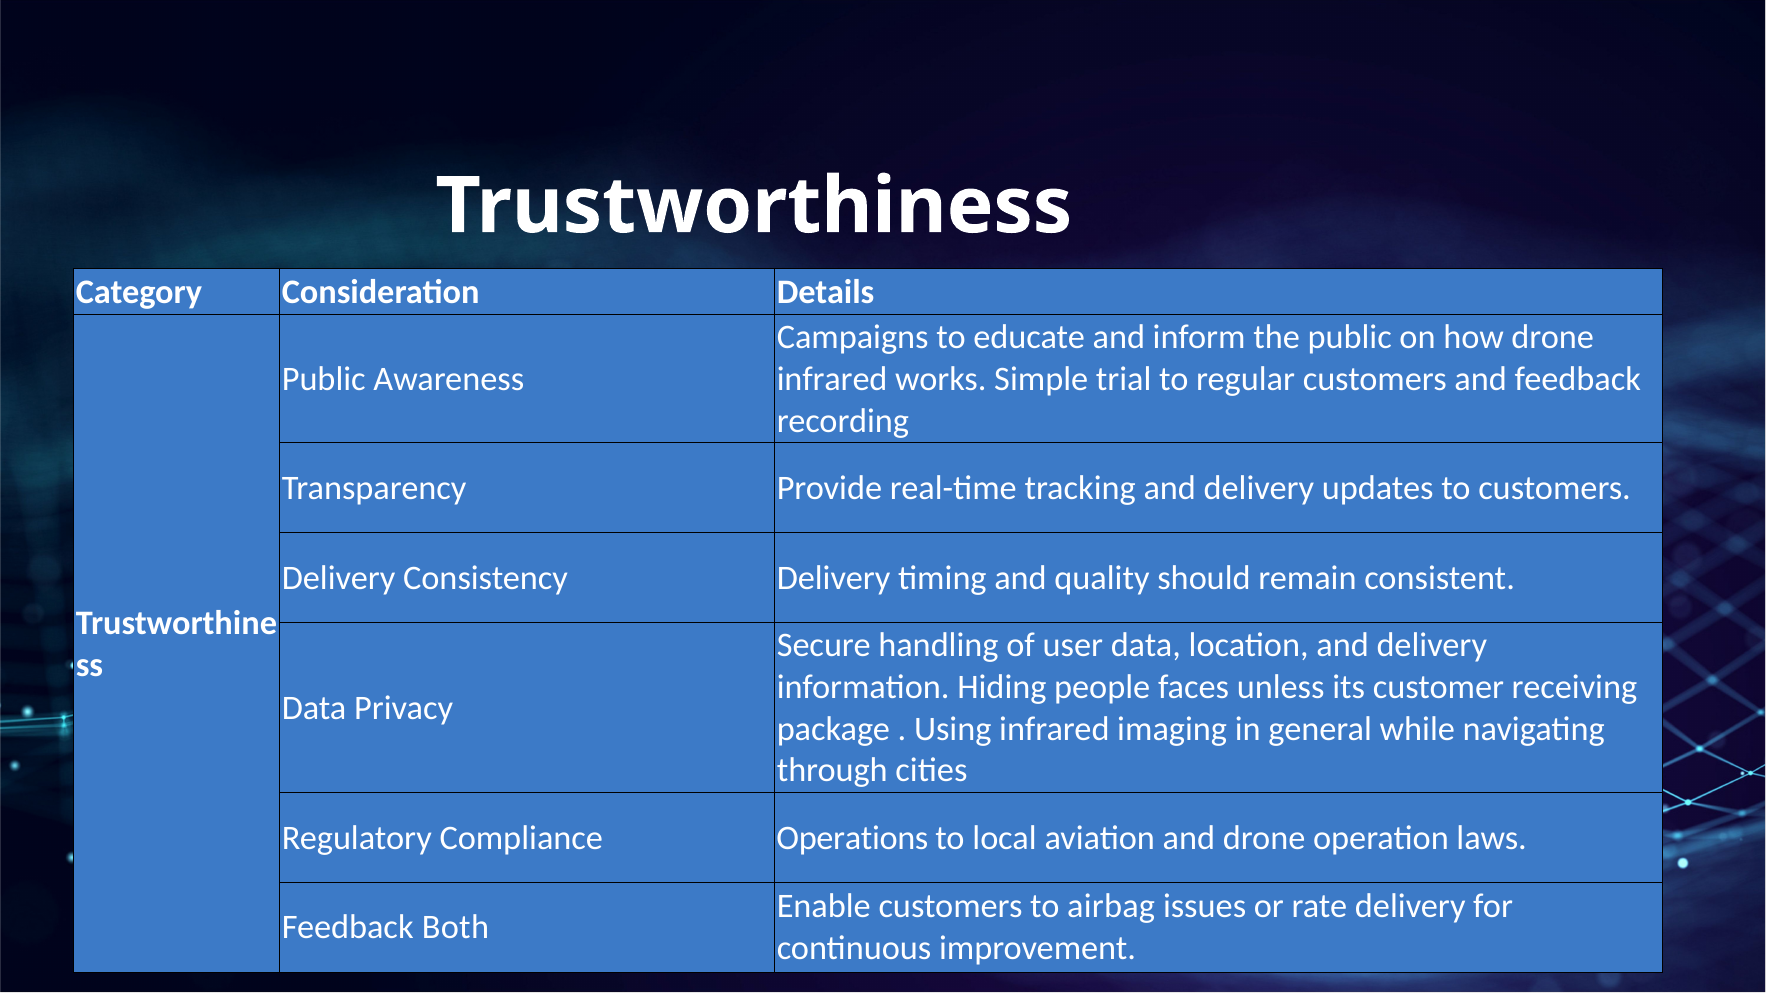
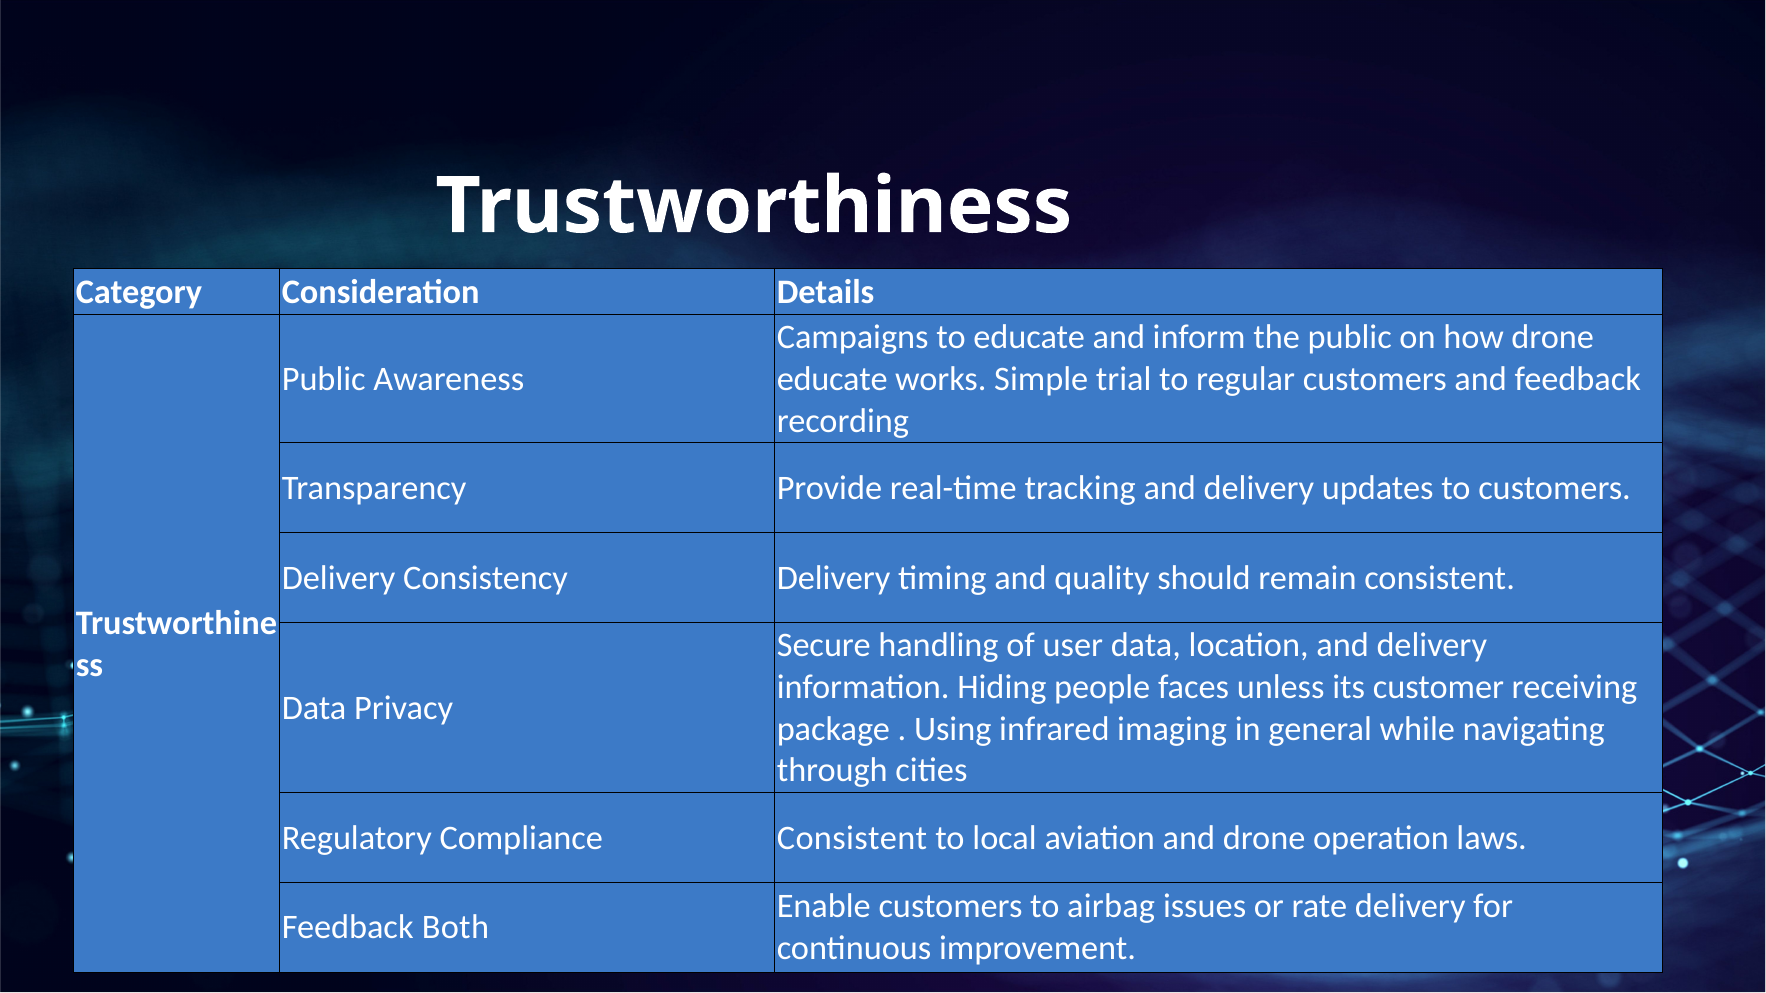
infrared at (832, 379): infrared -> educate
Compliance Operations: Operations -> Consistent
